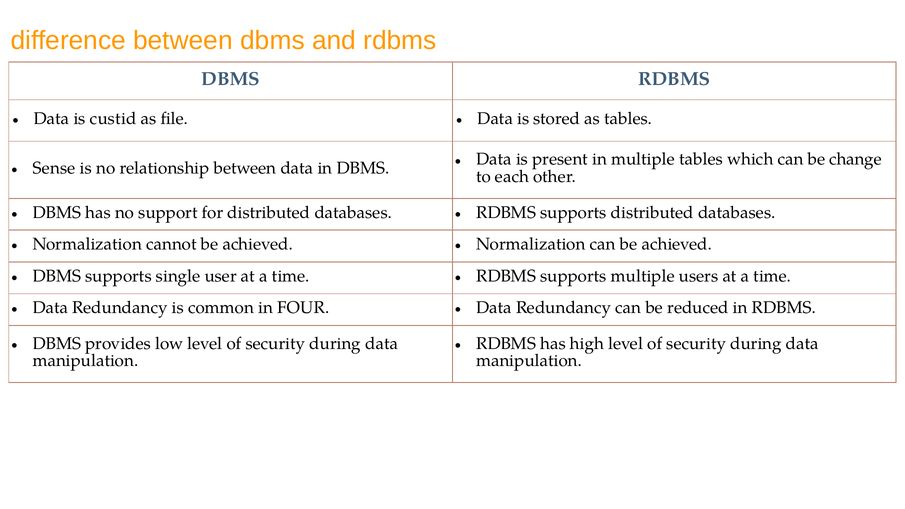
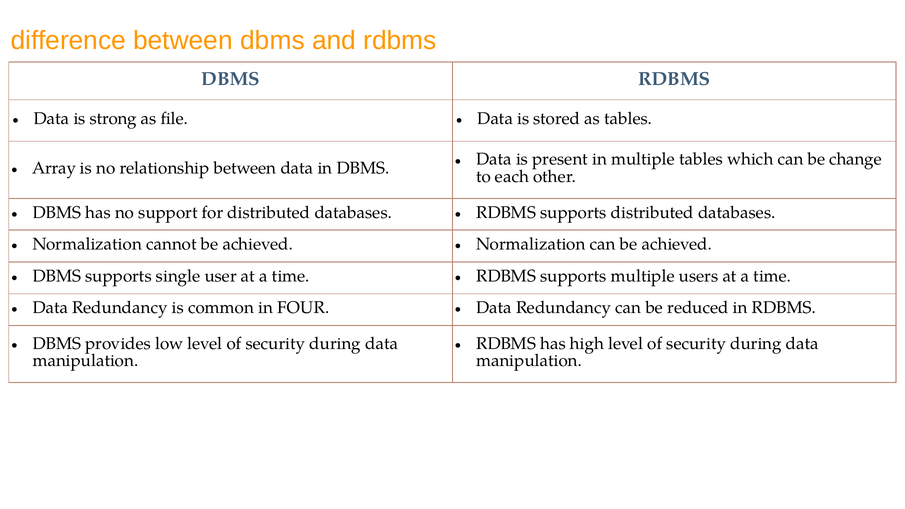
custid: custid -> strong
Sense: Sense -> Array
